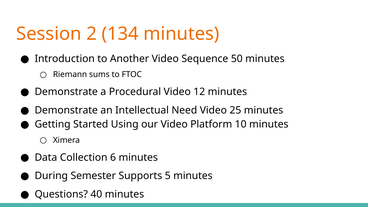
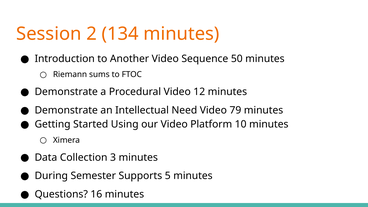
25: 25 -> 79
6: 6 -> 3
40: 40 -> 16
